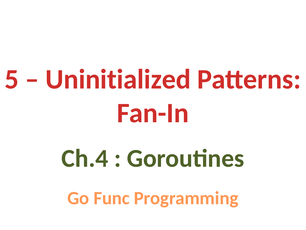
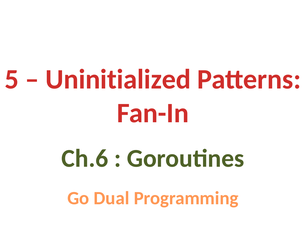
Ch.4: Ch.4 -> Ch.6
Func: Func -> Dual
